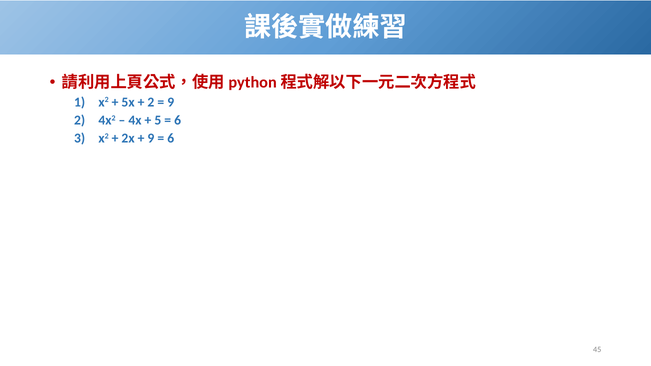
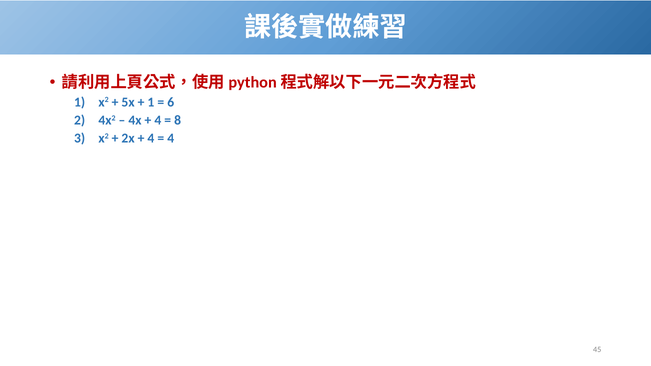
2 at (151, 102): 2 -> 1
9 at (171, 102): 9 -> 6
5 at (158, 120): 5 -> 4
6 at (178, 120): 6 -> 8
9 at (151, 138): 9 -> 4
6 at (171, 138): 6 -> 4
